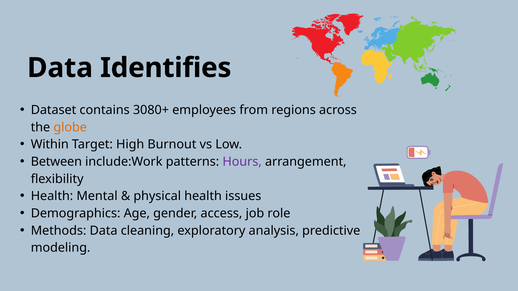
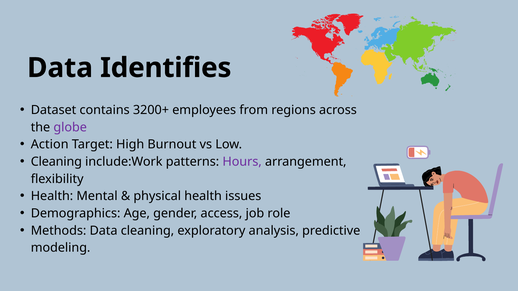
3080+: 3080+ -> 3200+
globe colour: orange -> purple
Within: Within -> Action
Between at (56, 162): Between -> Cleaning
